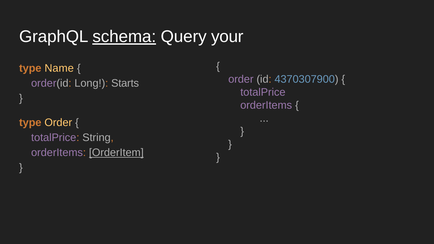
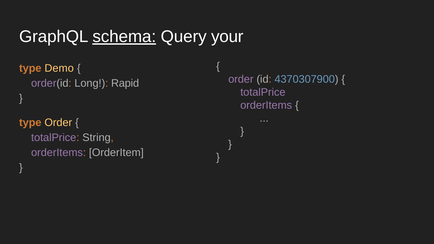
Name: Name -> Demo
Starts: Starts -> Rapid
OrderItem underline: present -> none
